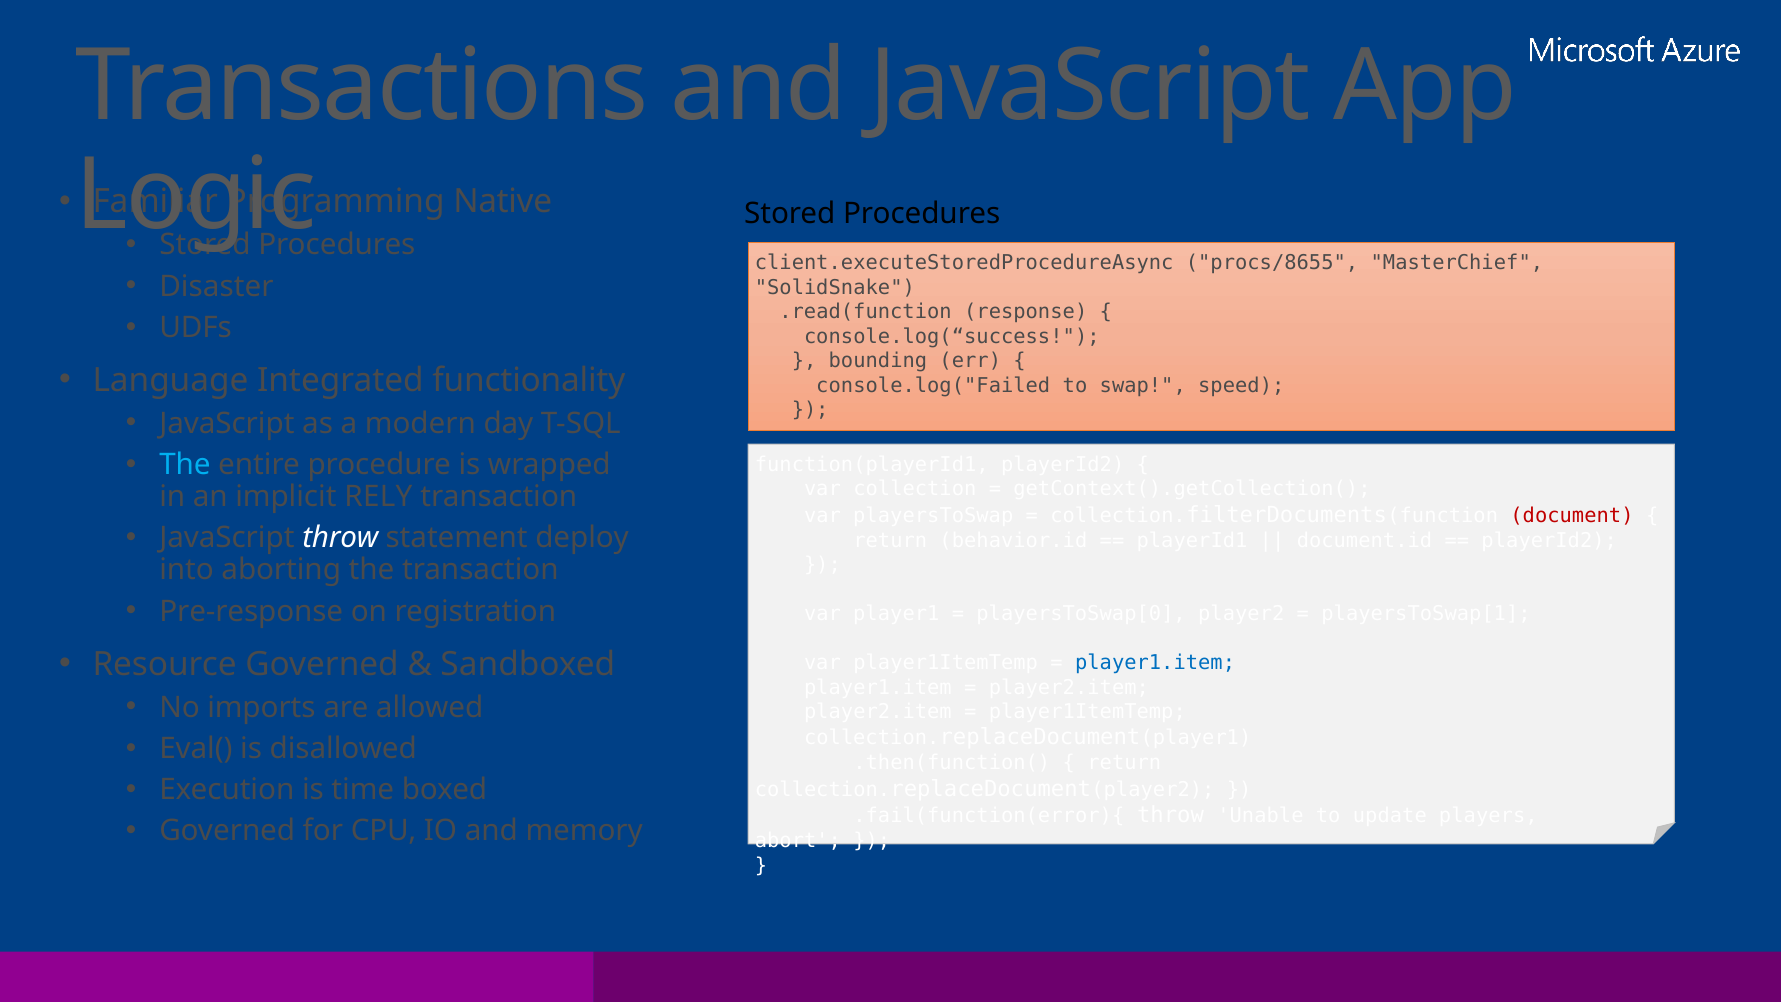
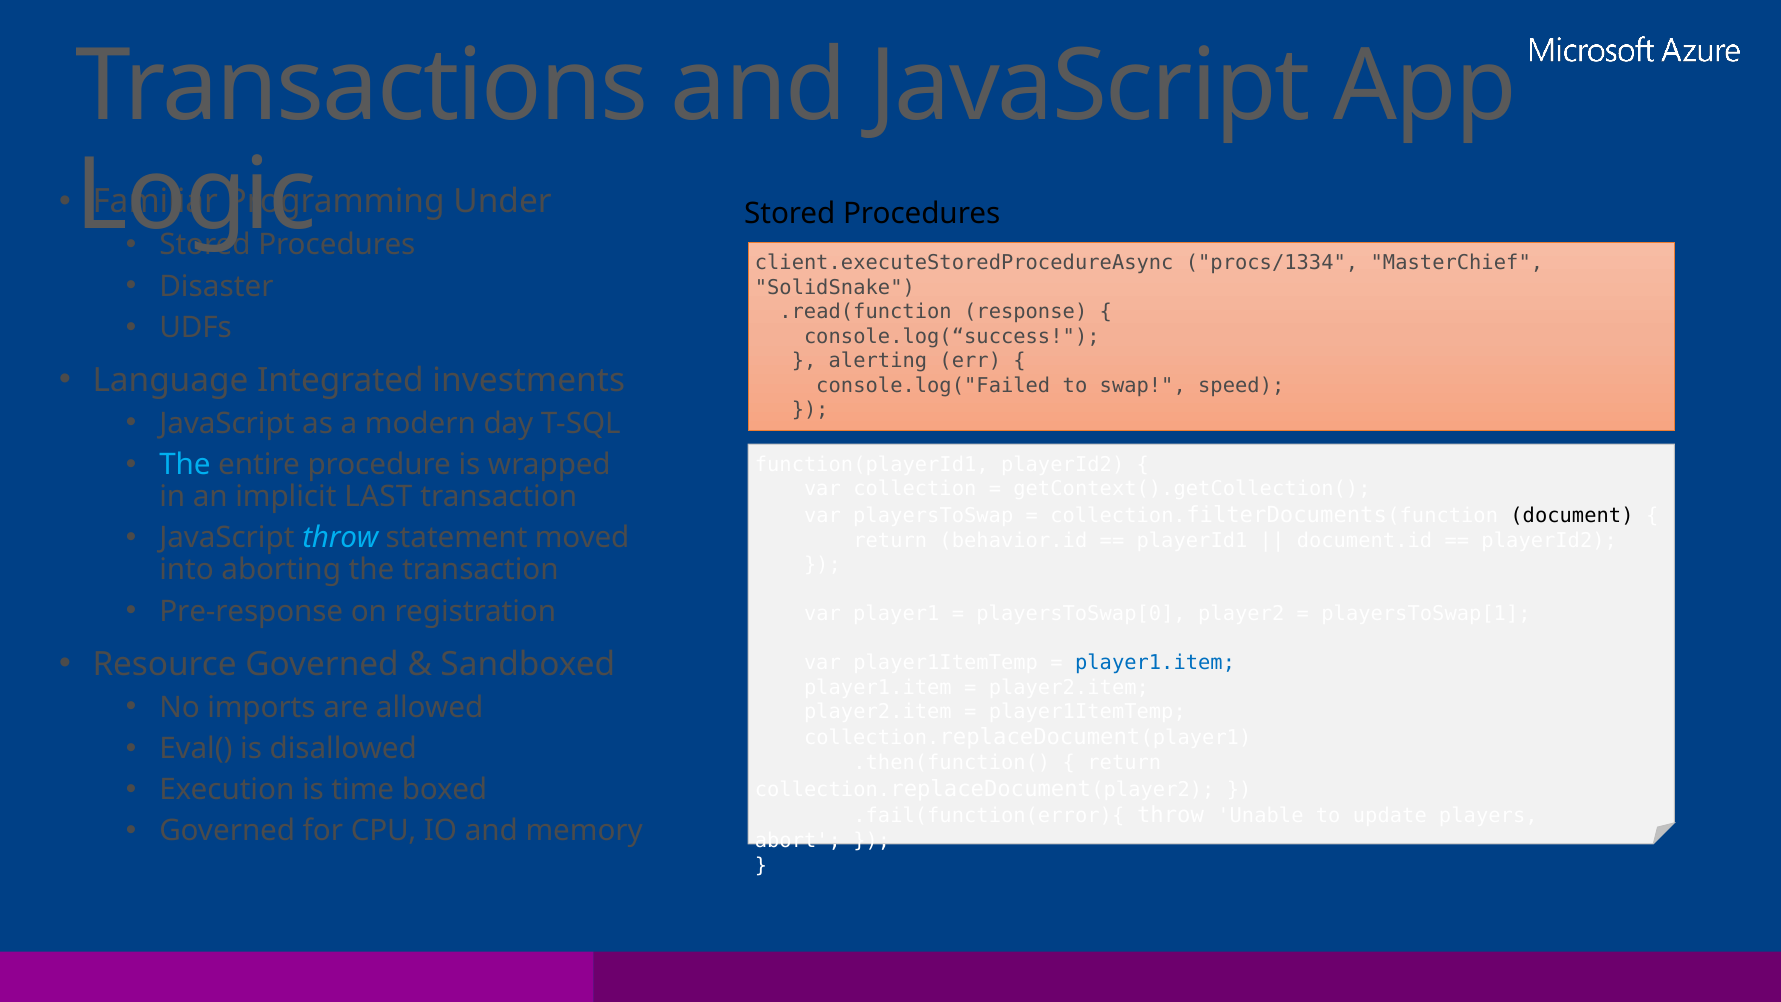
Native: Native -> Under
procs/8655: procs/8655 -> procs/1334
bounding: bounding -> alerting
functionality: functionality -> investments
RELY: RELY -> LAST
document colour: red -> black
throw at (340, 538) colour: white -> light blue
deploy: deploy -> moved
